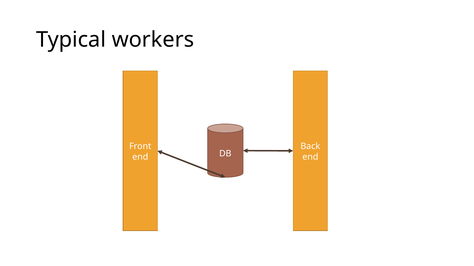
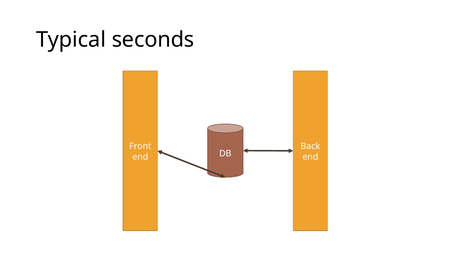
workers: workers -> seconds
